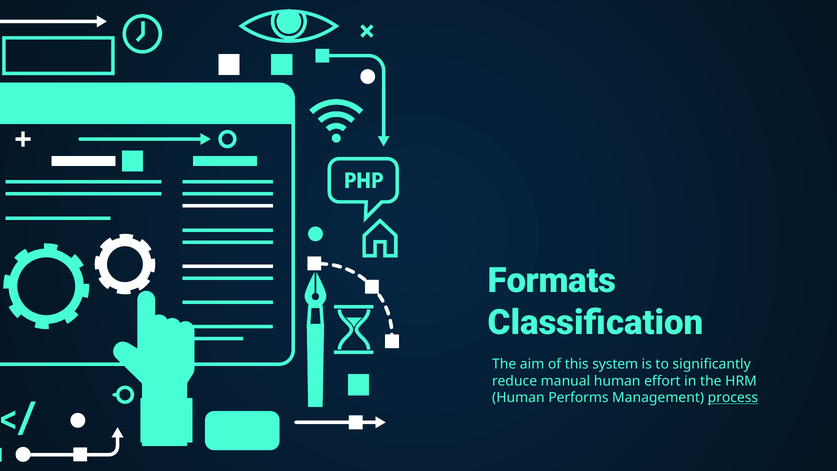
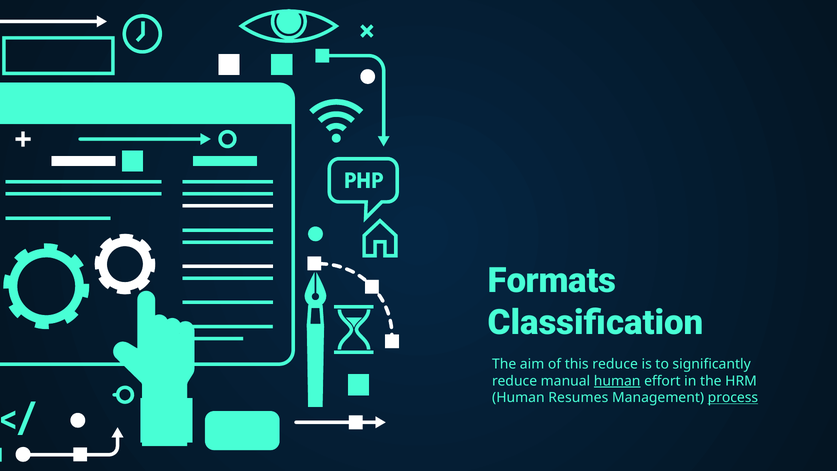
this system: system -> reduce
human at (617, 381) underline: none -> present
Performs: Performs -> Resumes
